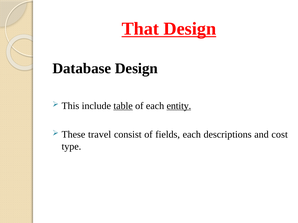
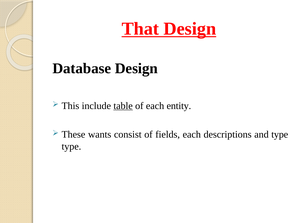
entity underline: present -> none
travel: travel -> wants
and cost: cost -> type
